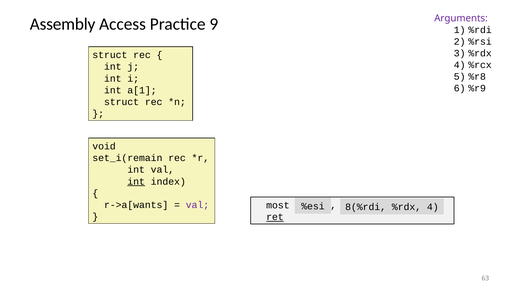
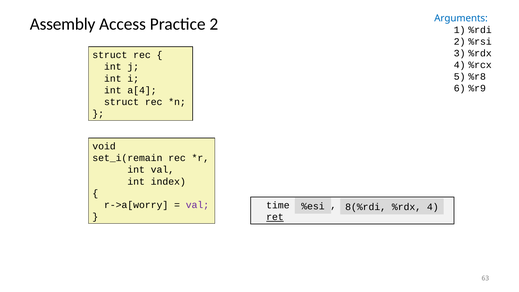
Arguments colour: purple -> blue
Practice 9: 9 -> 2
a[1: a[1 -> a[4
int at (136, 181) underline: present -> none
r->a[wants: r->a[wants -> r->a[worry
most: most -> time
